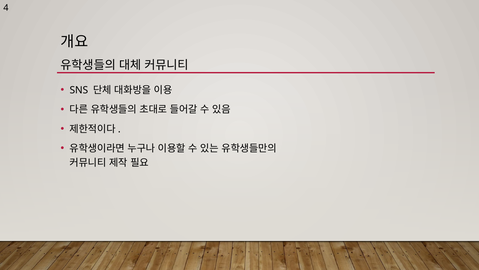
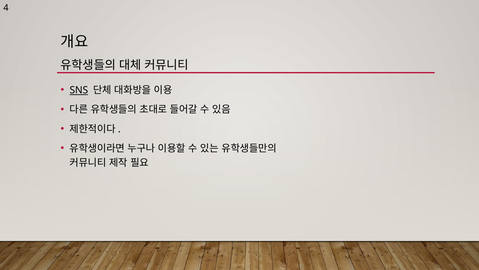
SNS underline: none -> present
